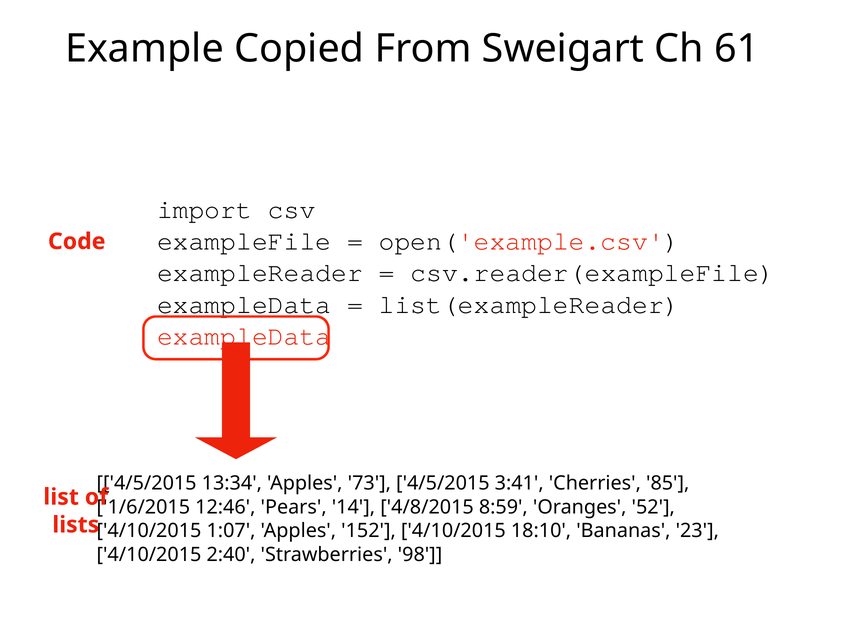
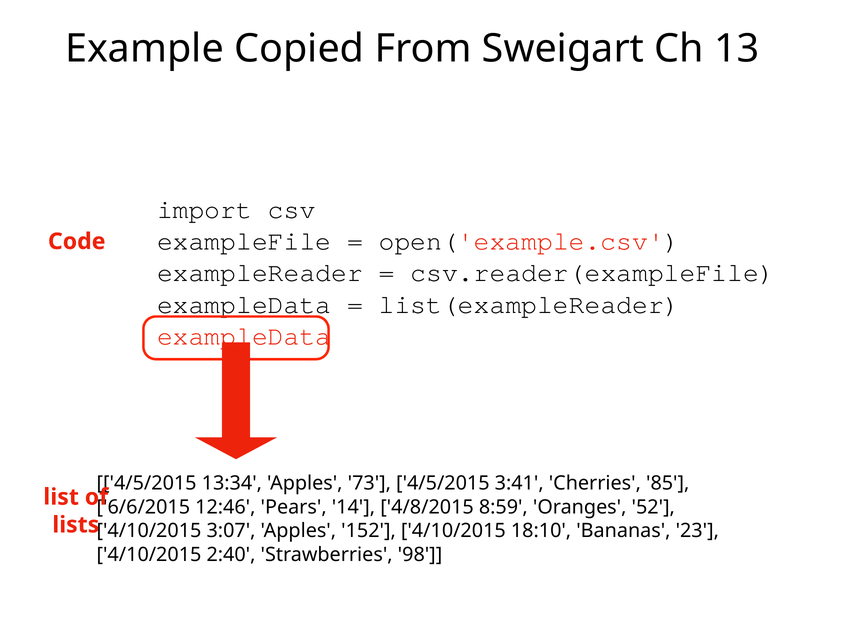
61: 61 -> 13
1/6/2015: 1/6/2015 -> 6/6/2015
1:07: 1:07 -> 3:07
